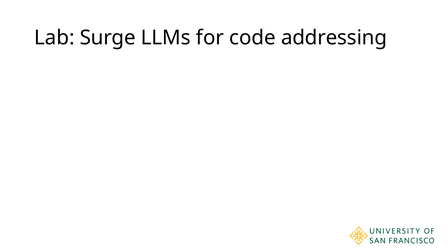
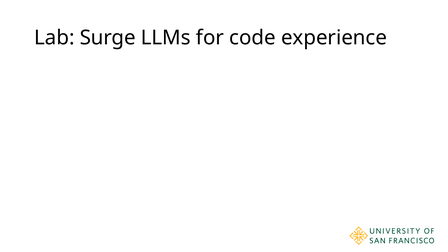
addressing: addressing -> experience
